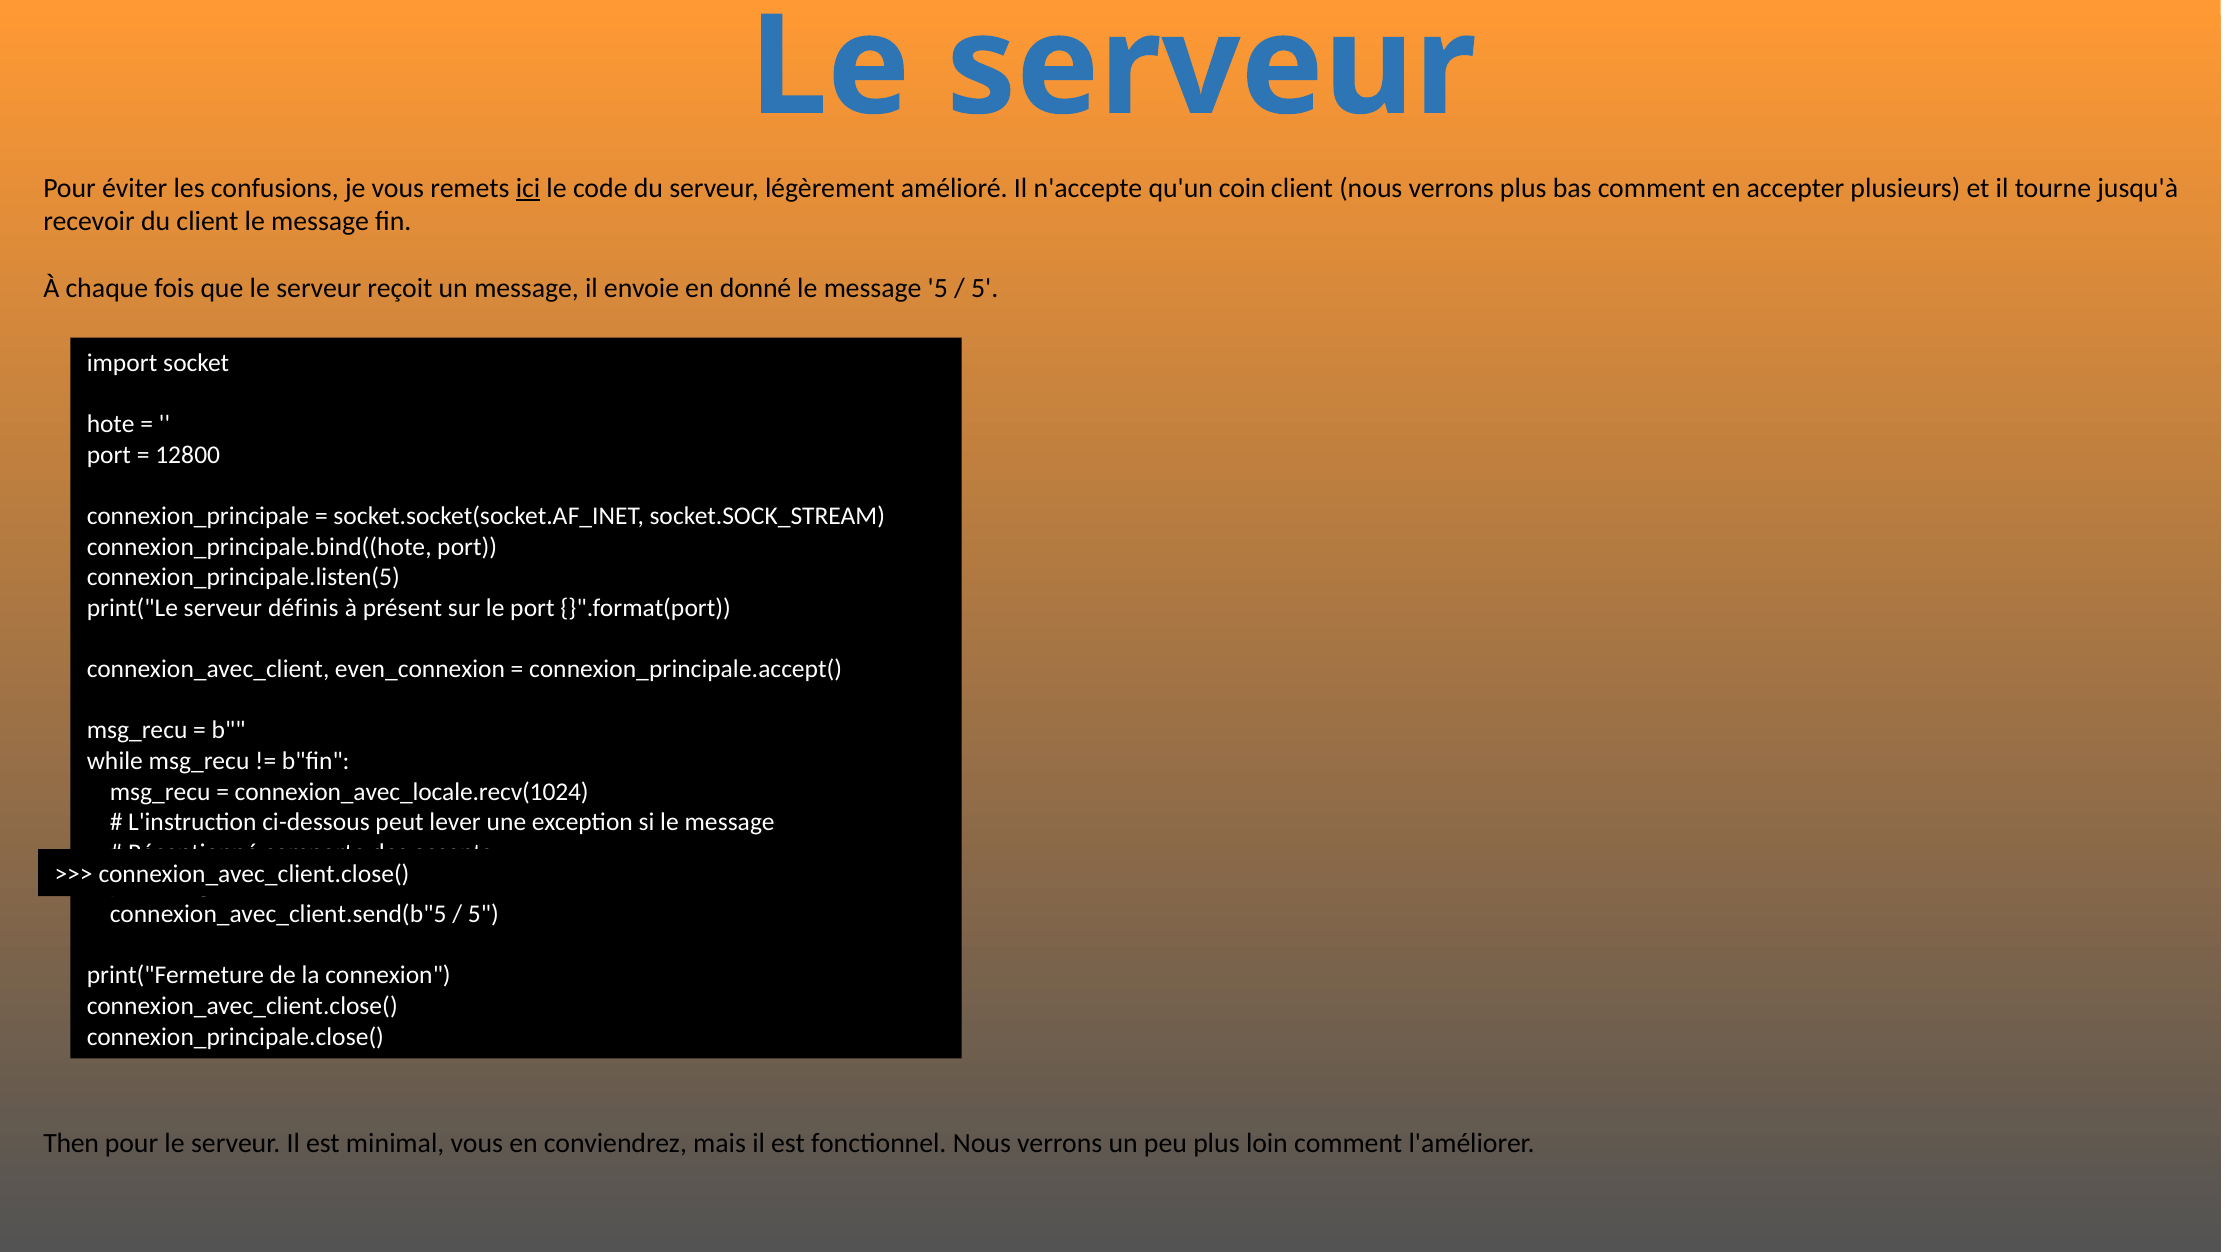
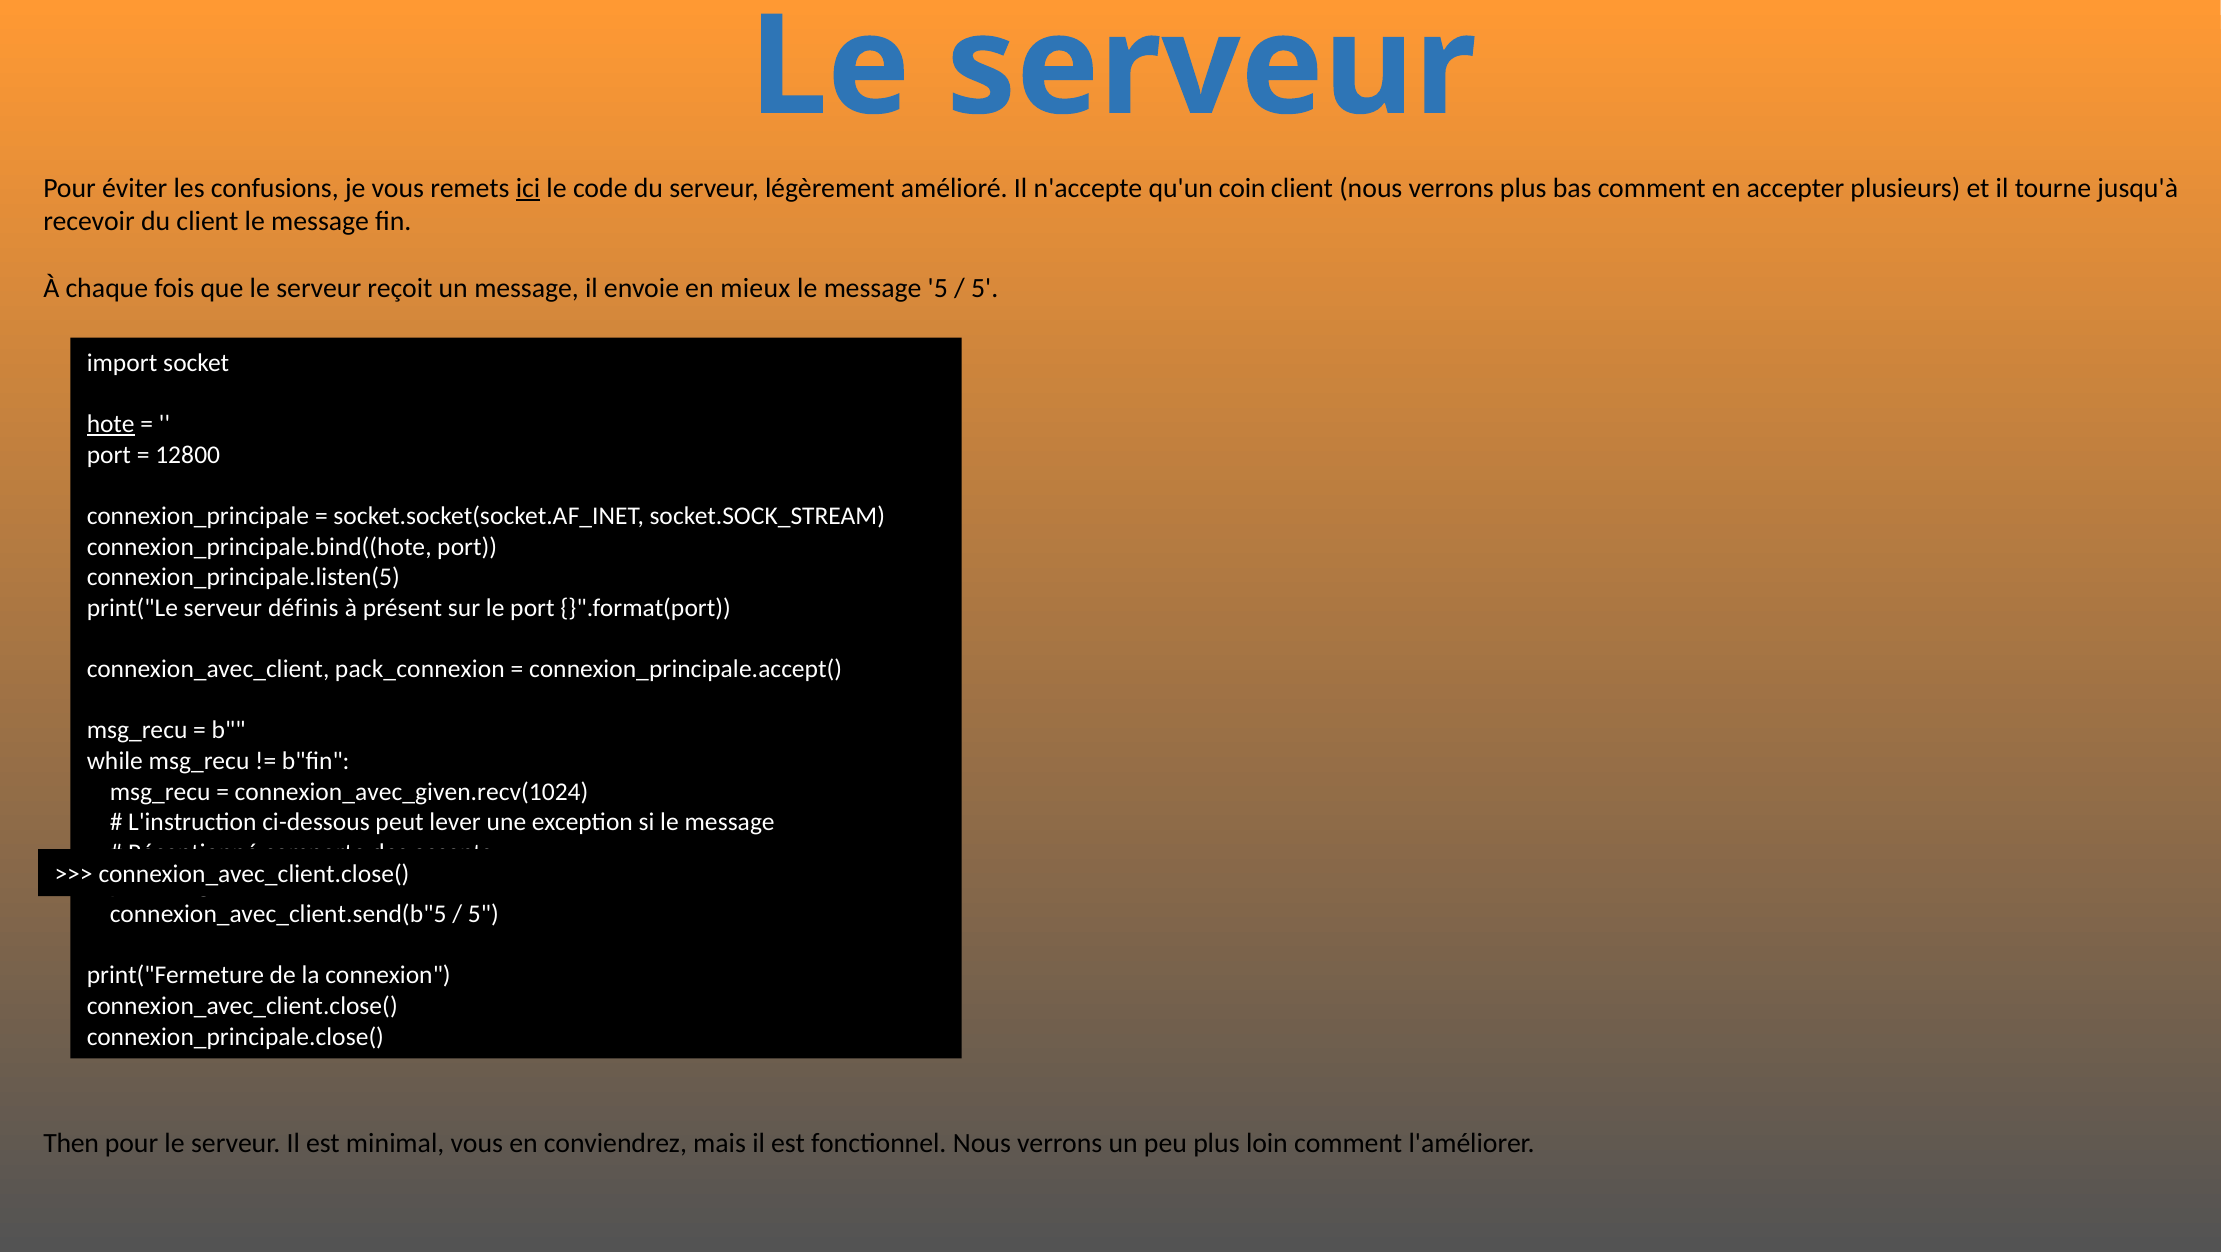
donné: donné -> mieux
hote underline: none -> present
even_connexion: even_connexion -> pack_connexion
connexion_avec_locale.recv(1024: connexion_avec_locale.recv(1024 -> connexion_avec_given.recv(1024
